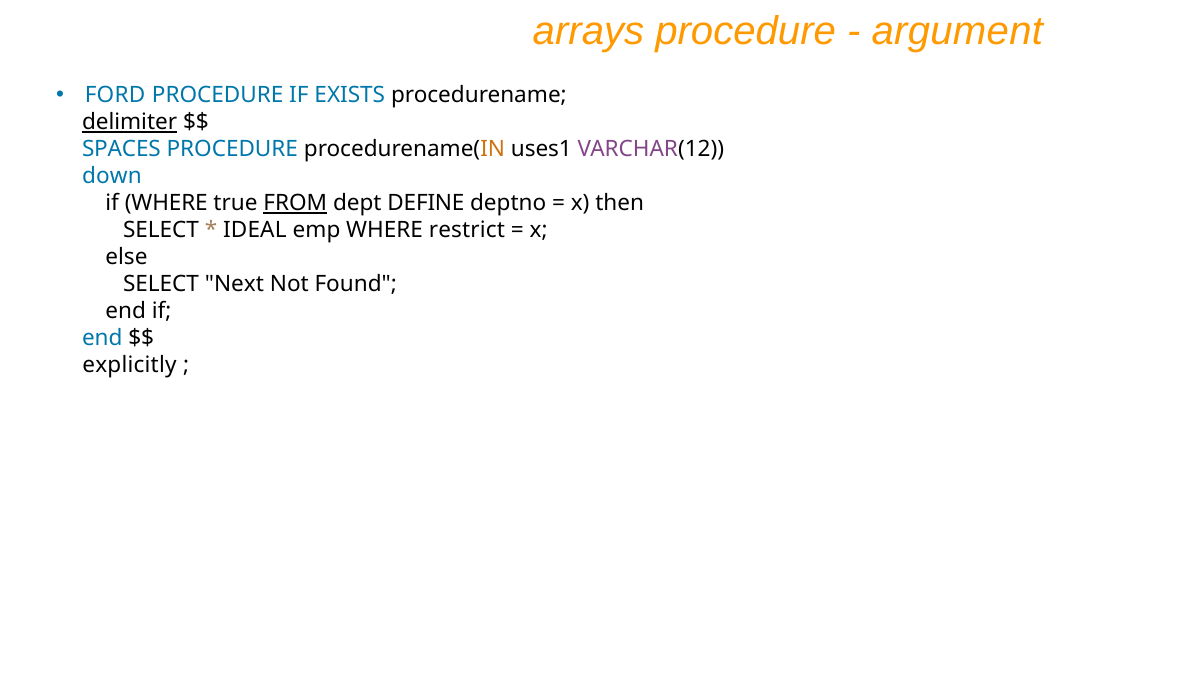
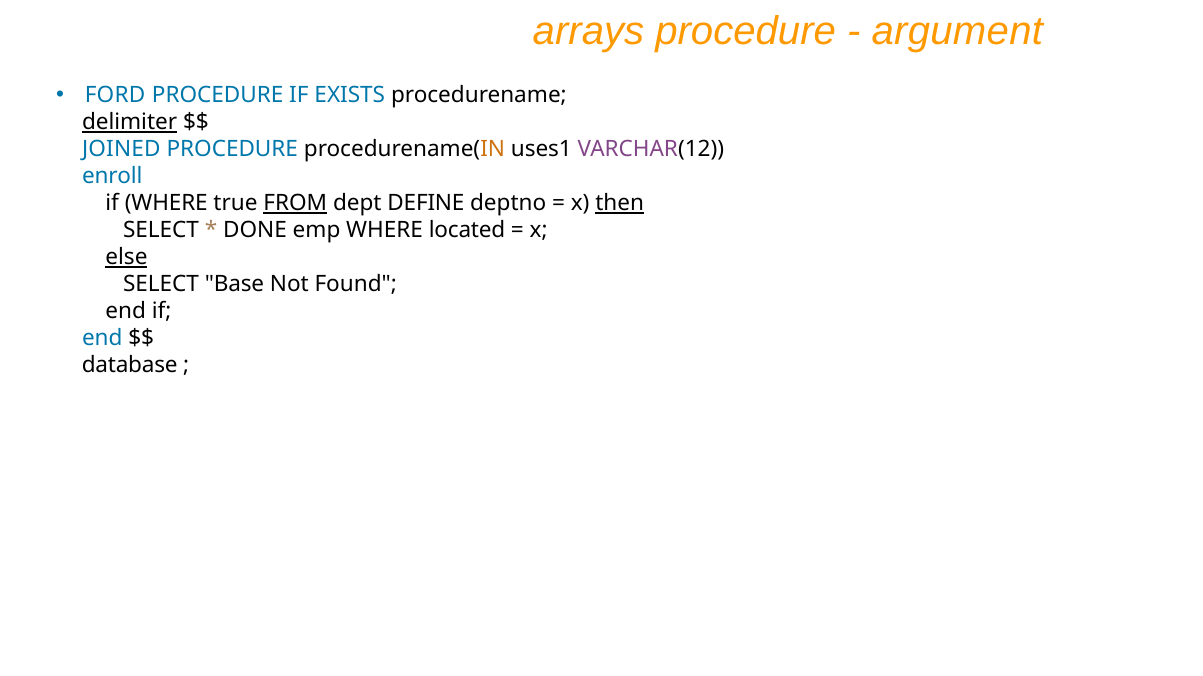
SPACES: SPACES -> JOINED
down: down -> enroll
then underline: none -> present
IDEAL: IDEAL -> DONE
restrict: restrict -> located
else underline: none -> present
Next: Next -> Base
explicitly: explicitly -> database
